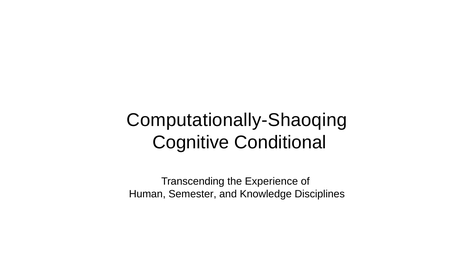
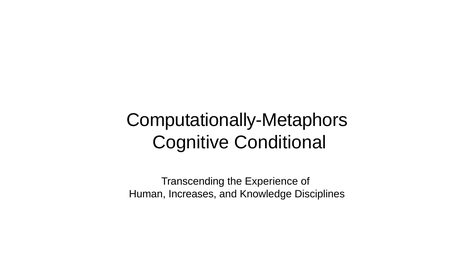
Computationally-Shaoqing: Computationally-Shaoqing -> Computationally-Metaphors
Semester: Semester -> Increases
